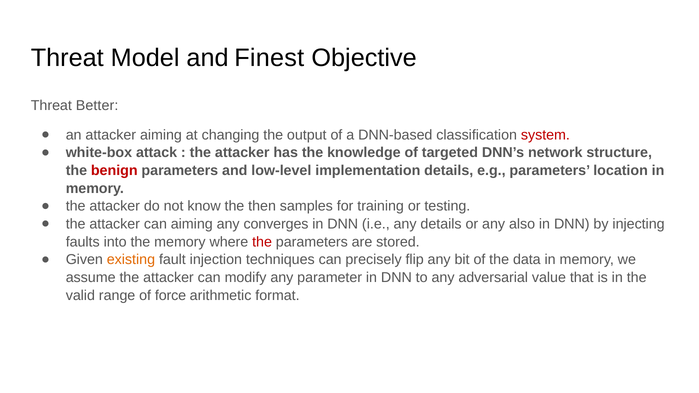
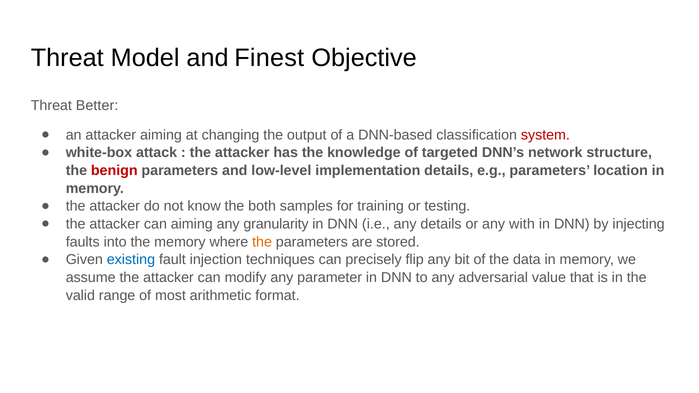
then: then -> both
converges: converges -> granularity
also: also -> with
the at (262, 242) colour: red -> orange
existing colour: orange -> blue
force: force -> most
